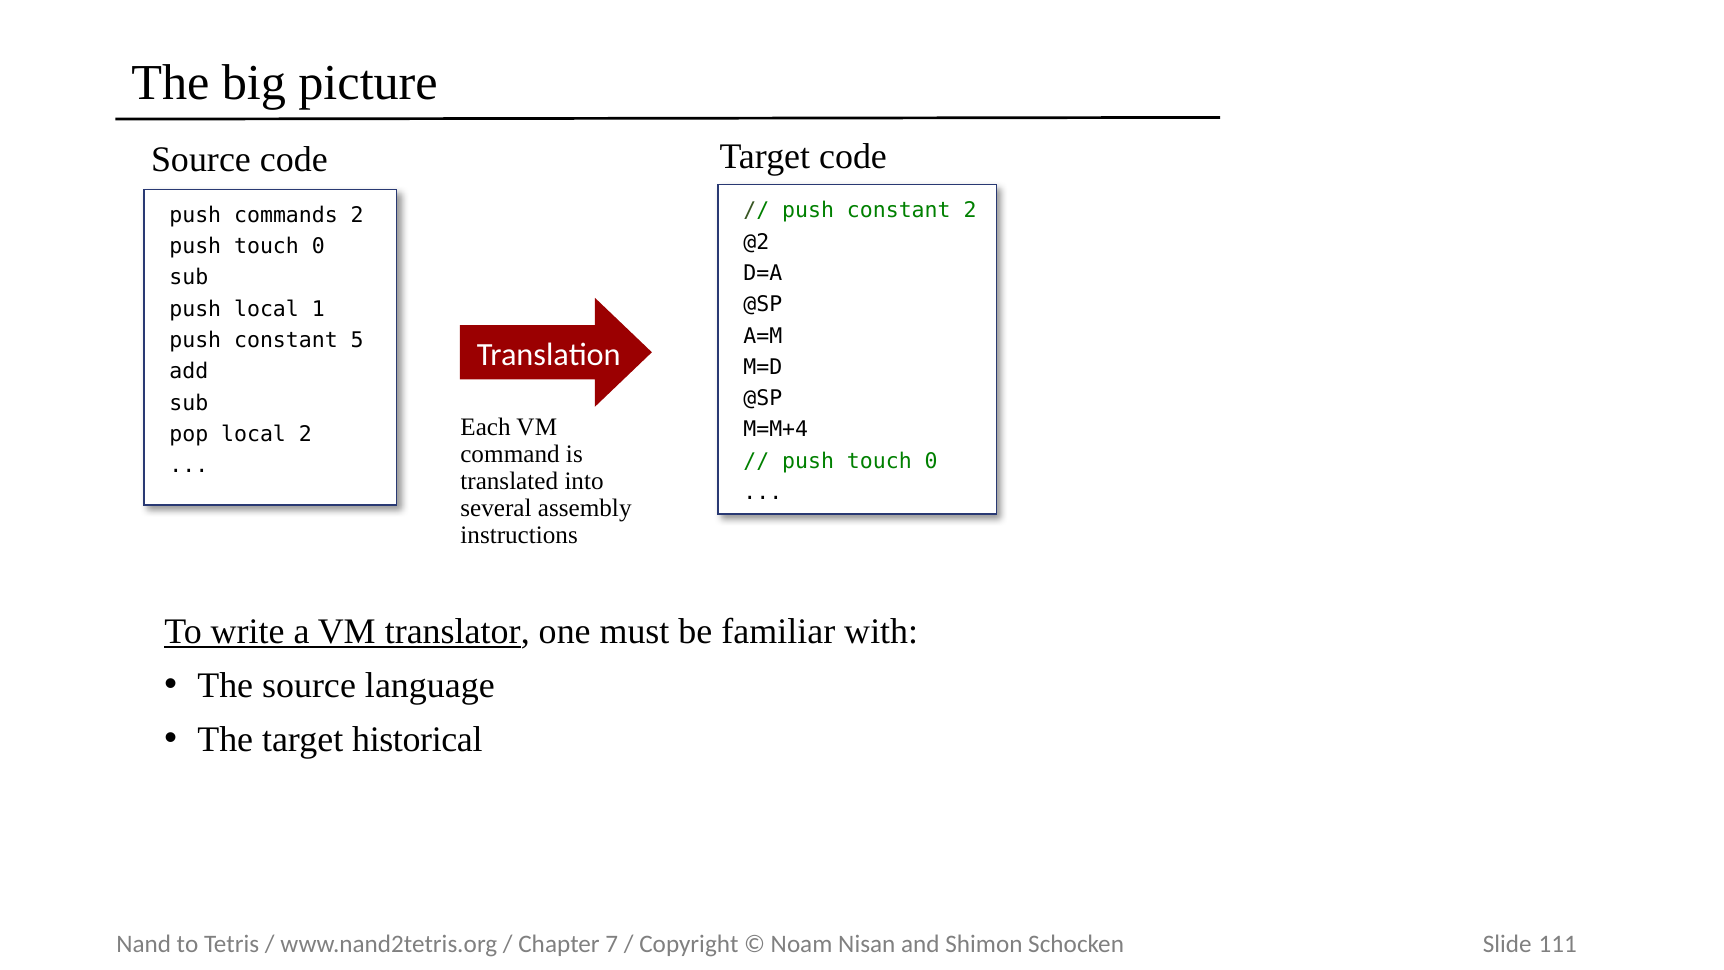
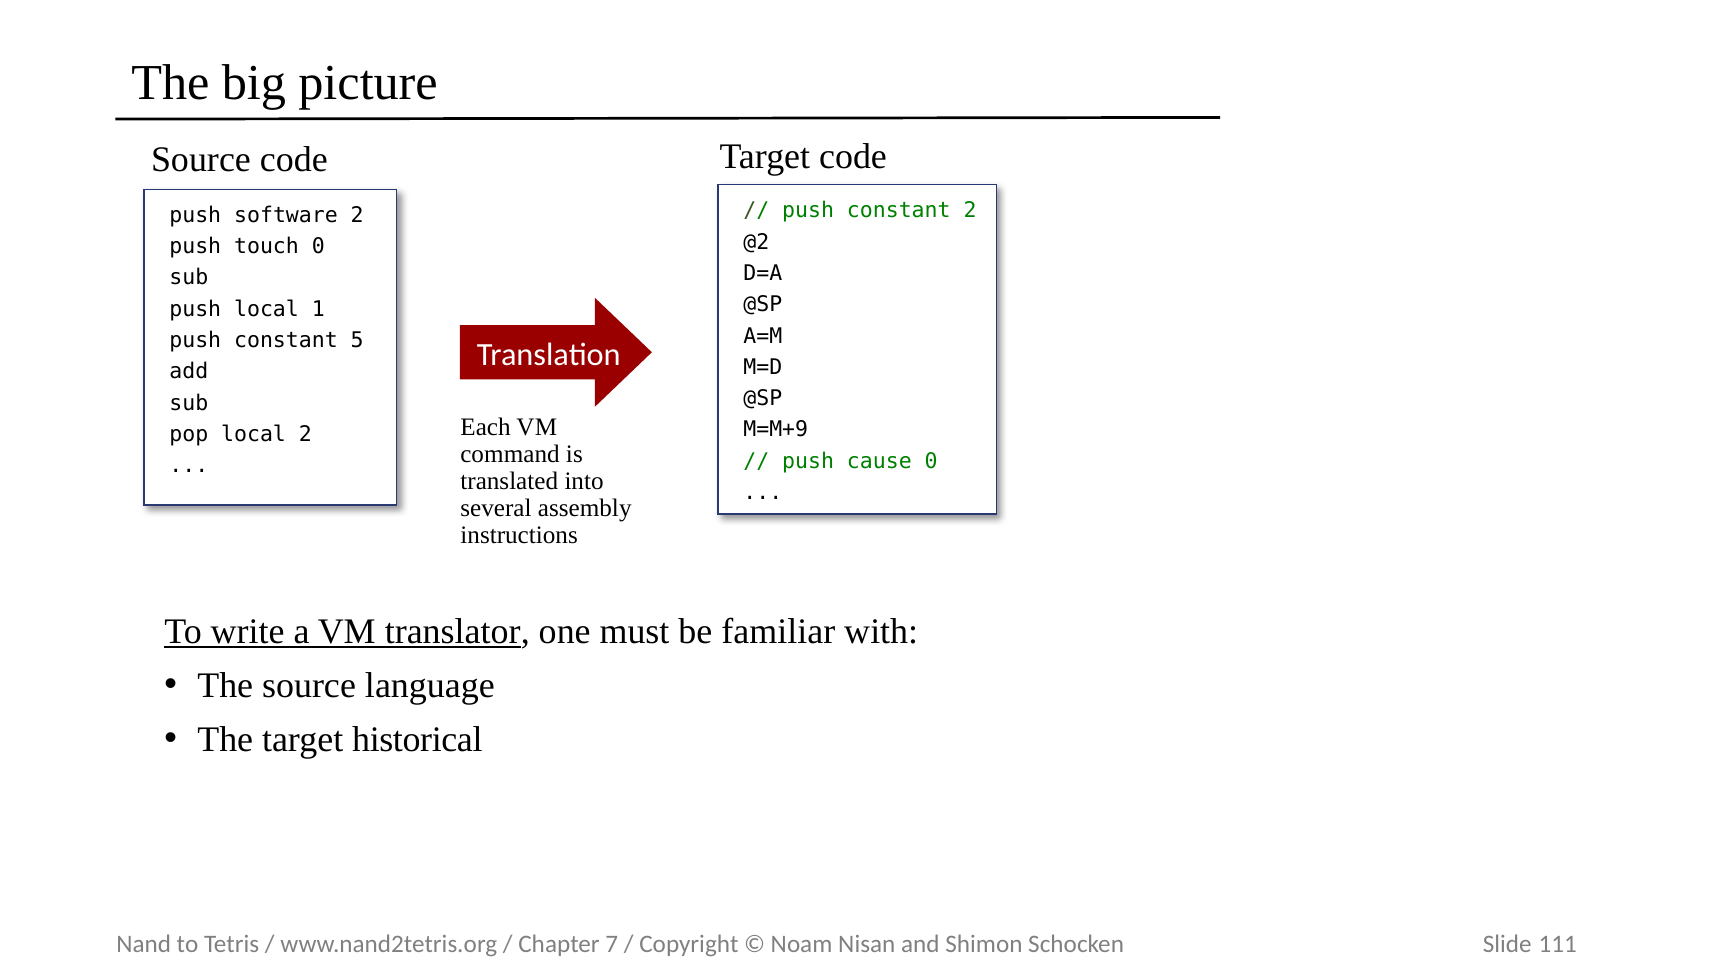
commands: commands -> software
M=M+4: M=M+4 -> M=M+9
touch at (879, 461): touch -> cause
